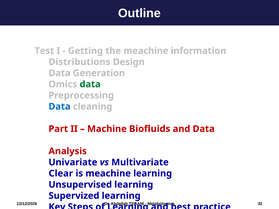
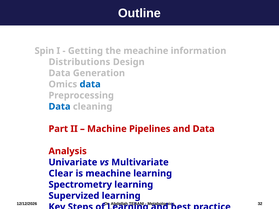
Test: Test -> Spin
data at (90, 84) colour: green -> blue
Biofluids: Biofluids -> Pipelines
Unsupervised: Unsupervised -> Spectrometry
